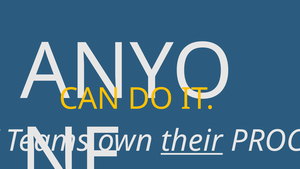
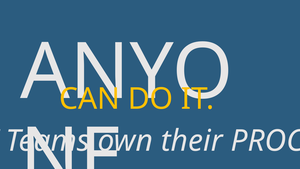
their underline: present -> none
